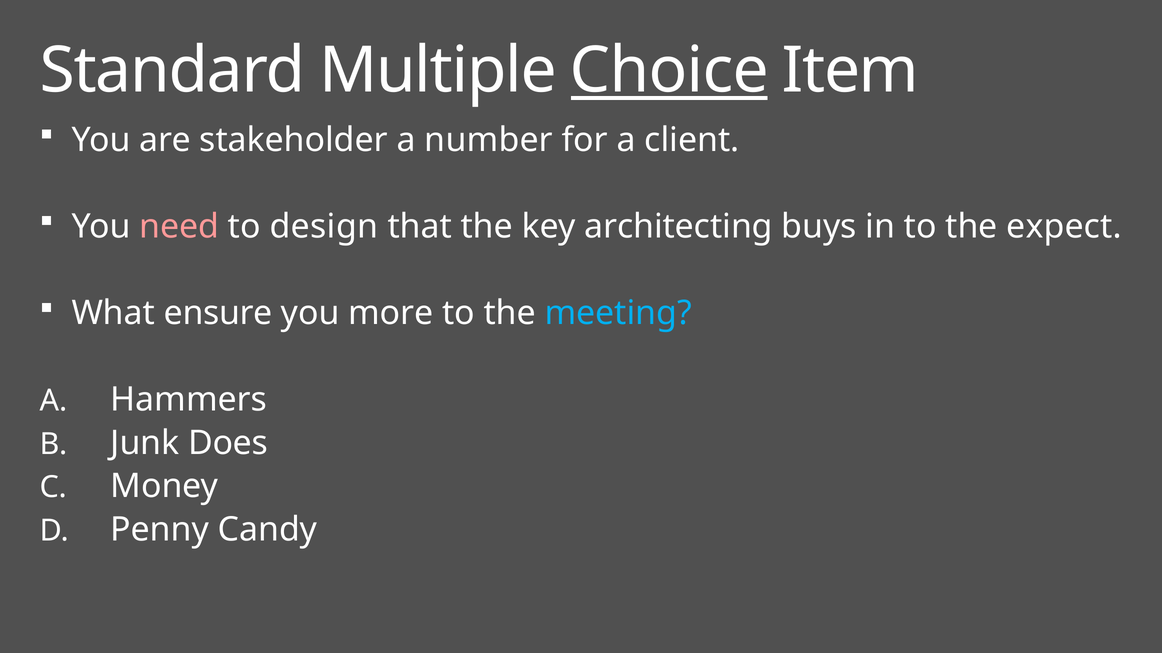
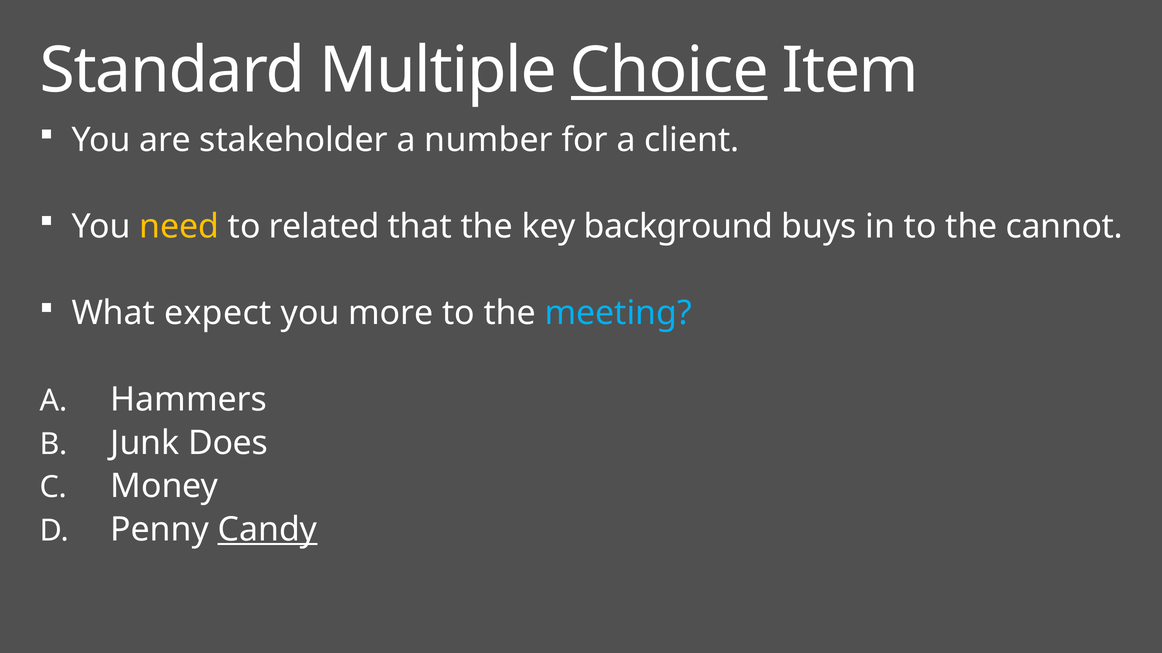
need colour: pink -> yellow
design: design -> related
architecting: architecting -> background
expect: expect -> cannot
ensure: ensure -> expect
Candy underline: none -> present
